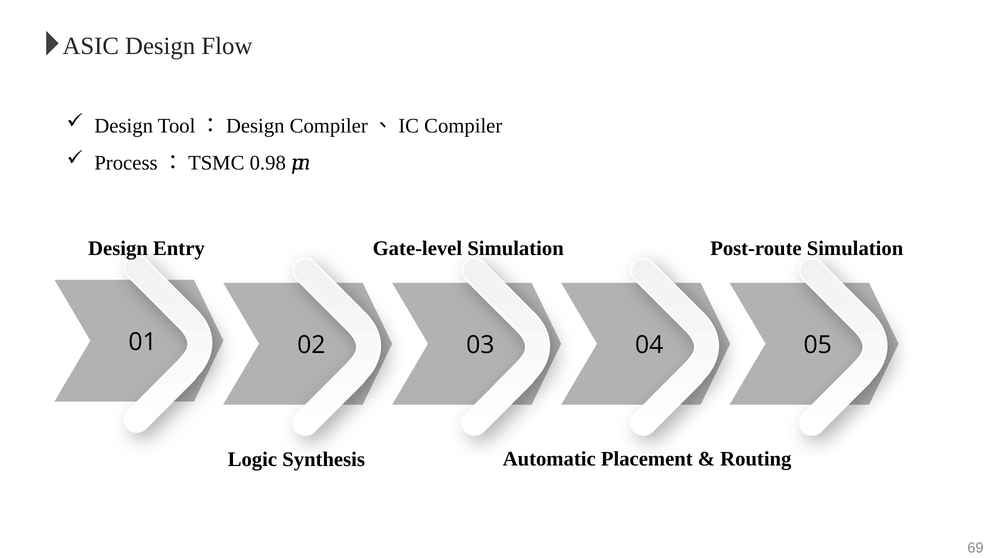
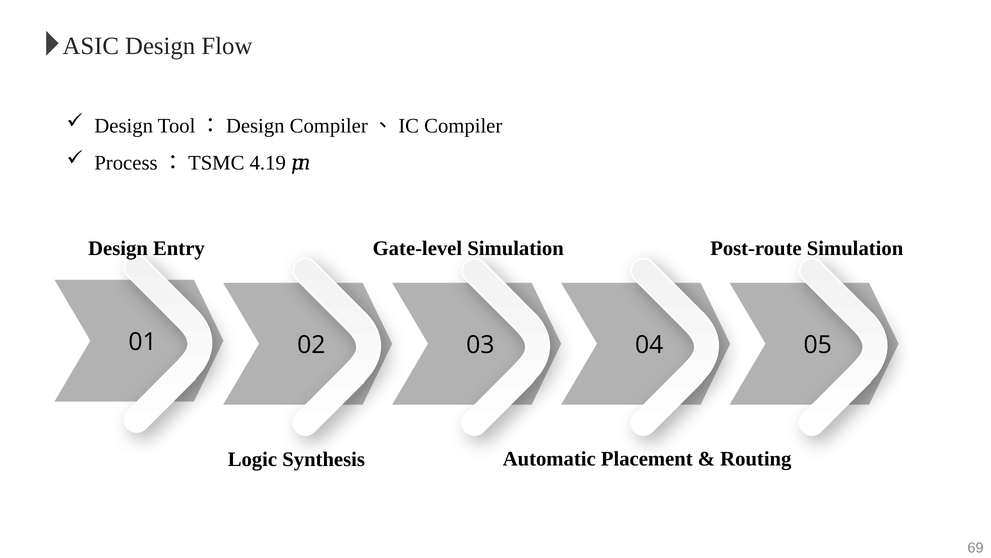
0.98: 0.98 -> 4.19
